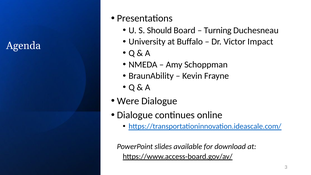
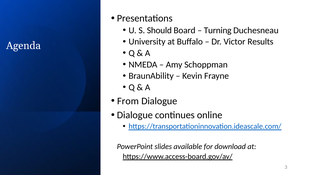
Impact: Impact -> Results
Were: Were -> From
